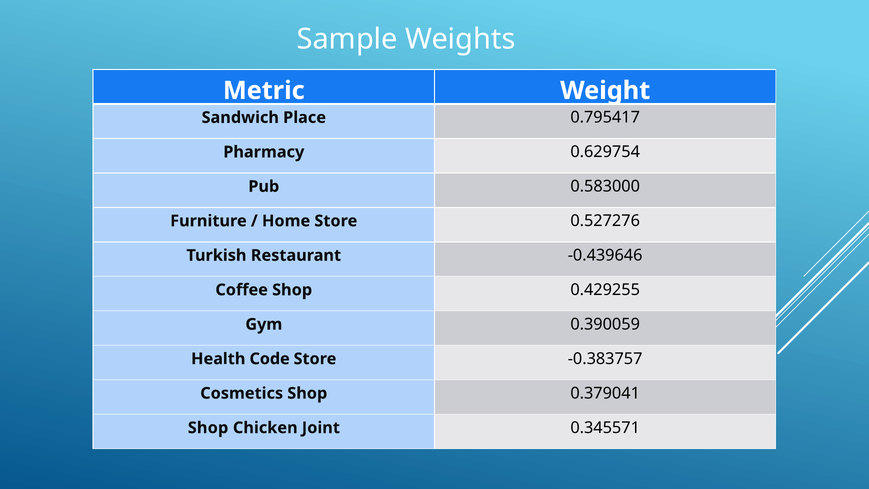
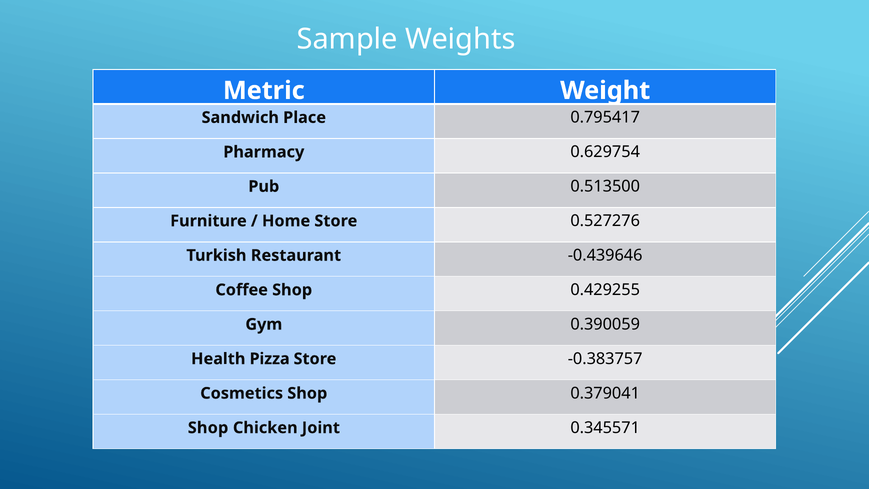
0.583000: 0.583000 -> 0.513500
Code: Code -> Pizza
